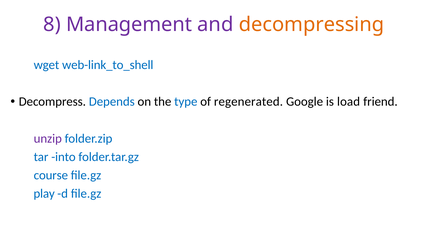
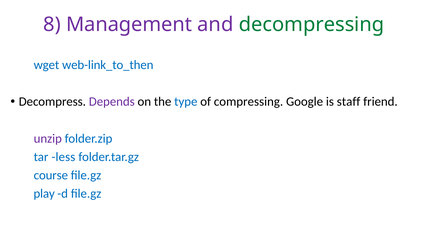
decompressing colour: orange -> green
web-link_to_shell: web-link_to_shell -> web-link_to_then
Depends colour: blue -> purple
regenerated: regenerated -> compressing
load: load -> staff
into: into -> less
